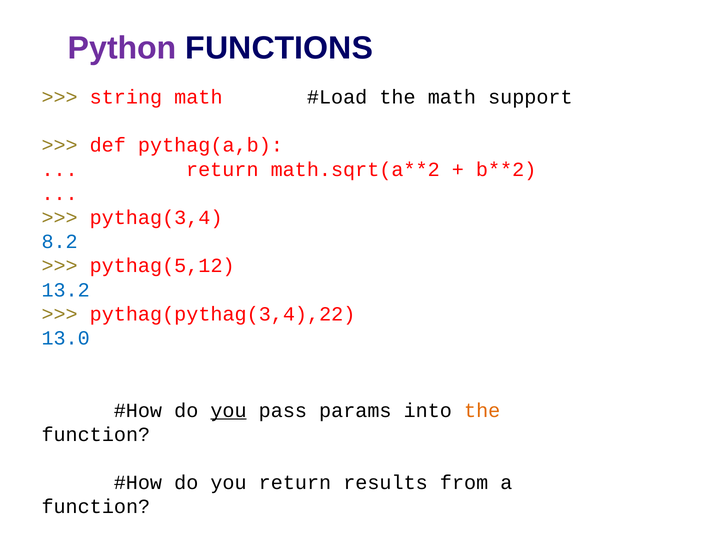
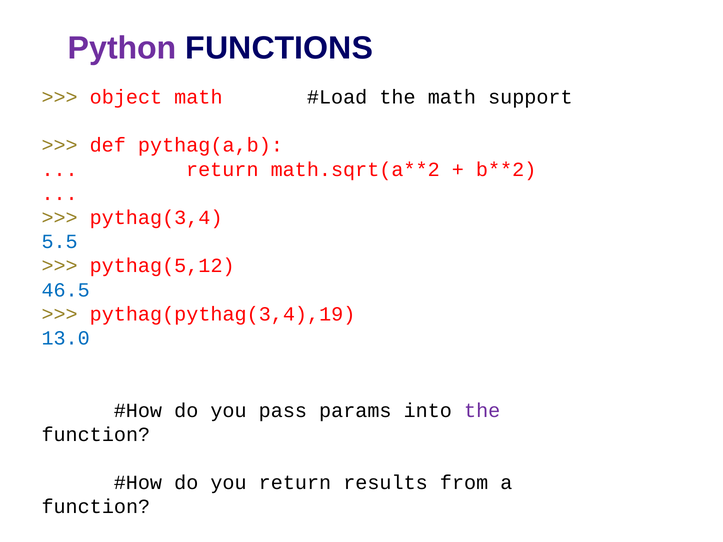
string: string -> object
8.2: 8.2 -> 5.5
13.2: 13.2 -> 46.5
pythag(pythag(3,4),22: pythag(pythag(3,4),22 -> pythag(pythag(3,4),19
you at (229, 411) underline: present -> none
the at (482, 411) colour: orange -> purple
